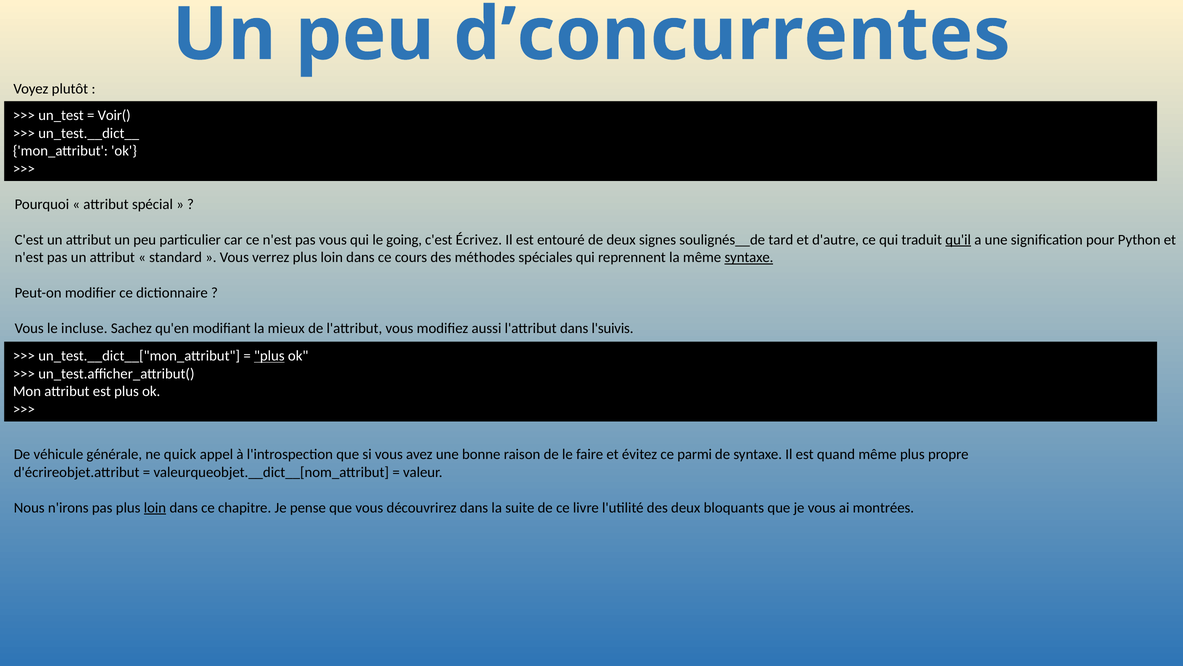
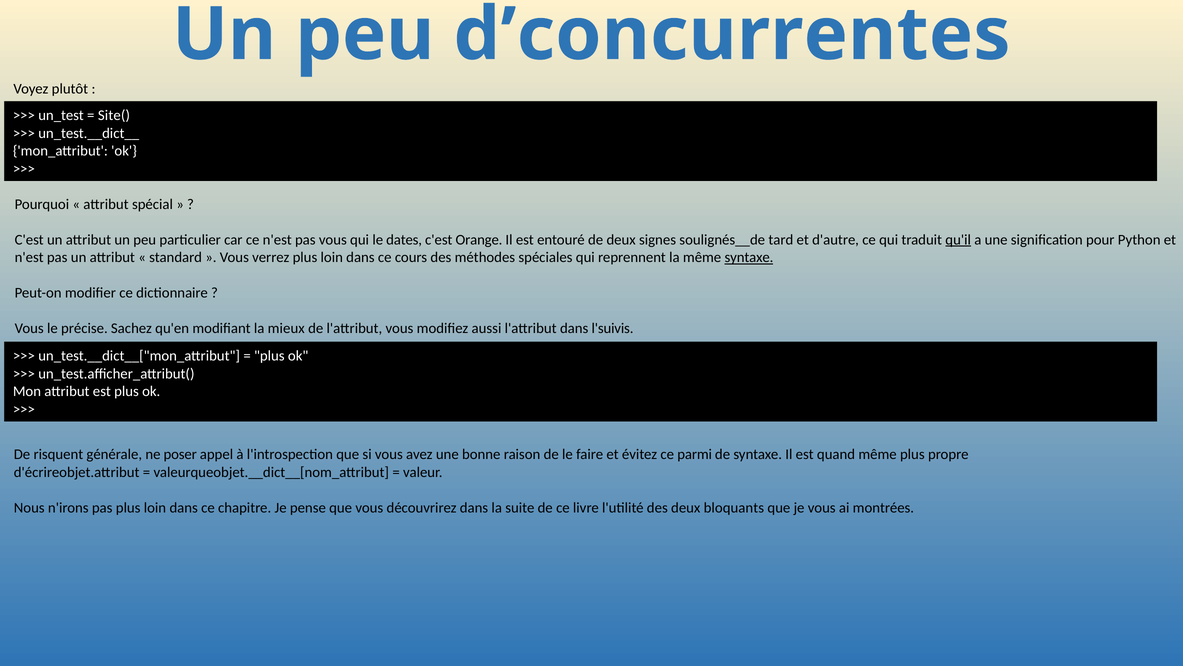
Voir(: Voir( -> Site(
going: going -> dates
Écrivez: Écrivez -> Orange
incluse: incluse -> précise
plus at (269, 356) underline: present -> none
véhicule: véhicule -> risquent
quick: quick -> poser
loin at (155, 507) underline: present -> none
